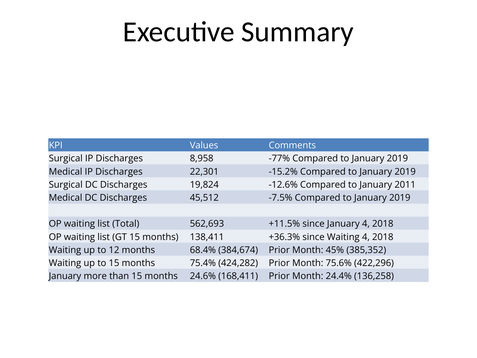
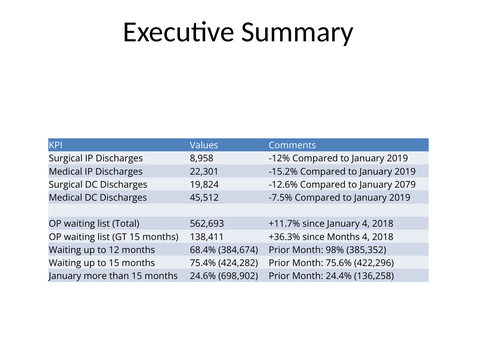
-77%: -77% -> -12%
2011: 2011 -> 2079
+11.5%: +11.5% -> +11.7%
since Waiting: Waiting -> Months
45%: 45% -> 98%
168,411: 168,411 -> 698,902
